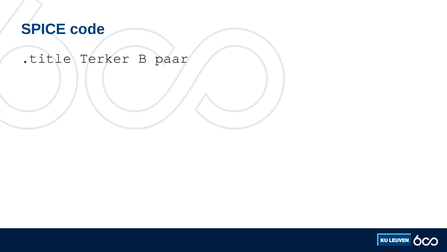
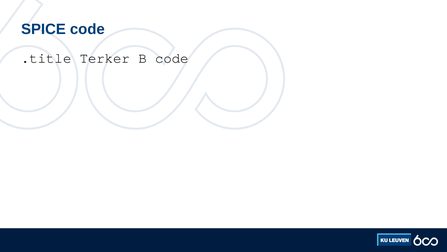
B paar: paar -> code
